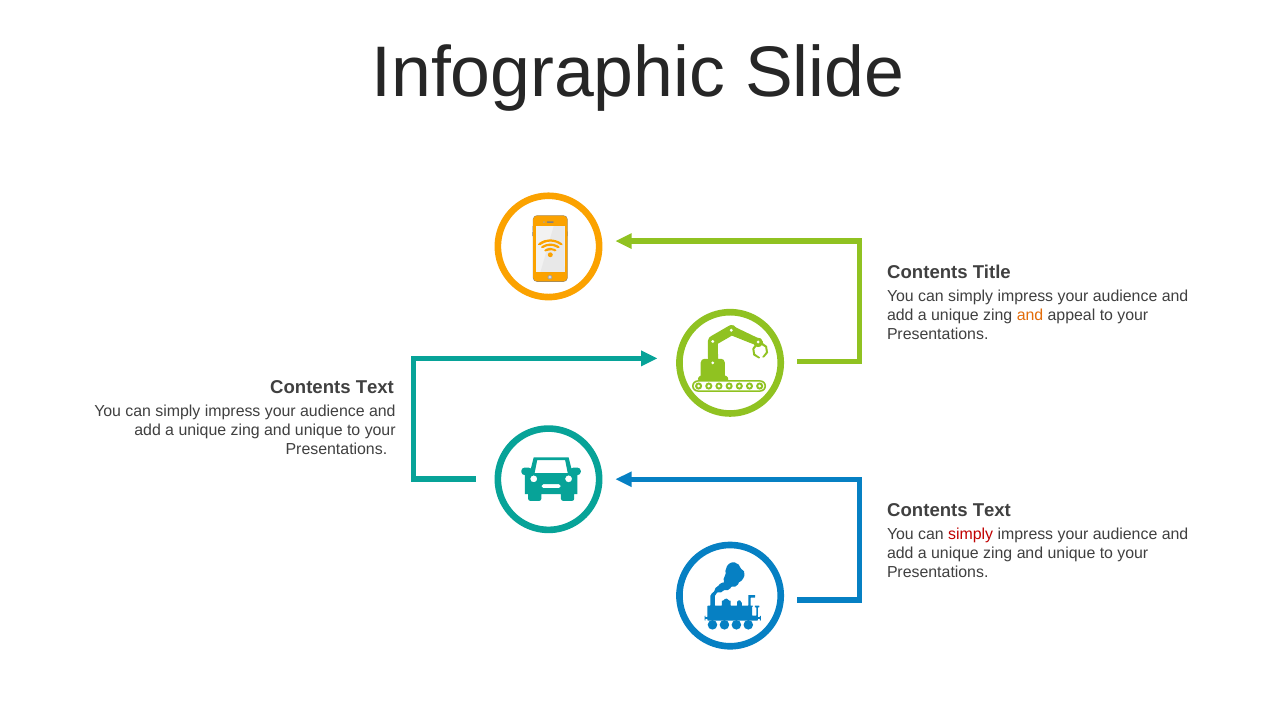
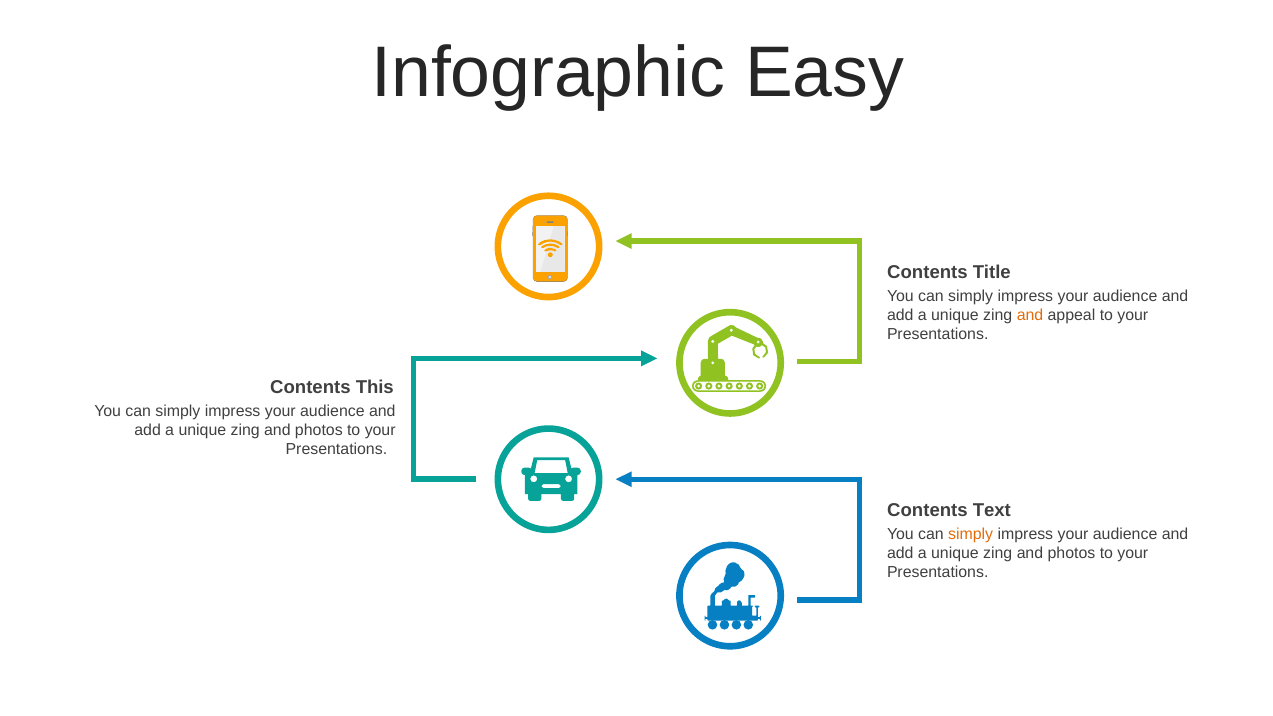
Slide: Slide -> Easy
Text at (375, 387): Text -> This
unique at (319, 430): unique -> photos
simply at (971, 534) colour: red -> orange
unique at (1071, 553): unique -> photos
